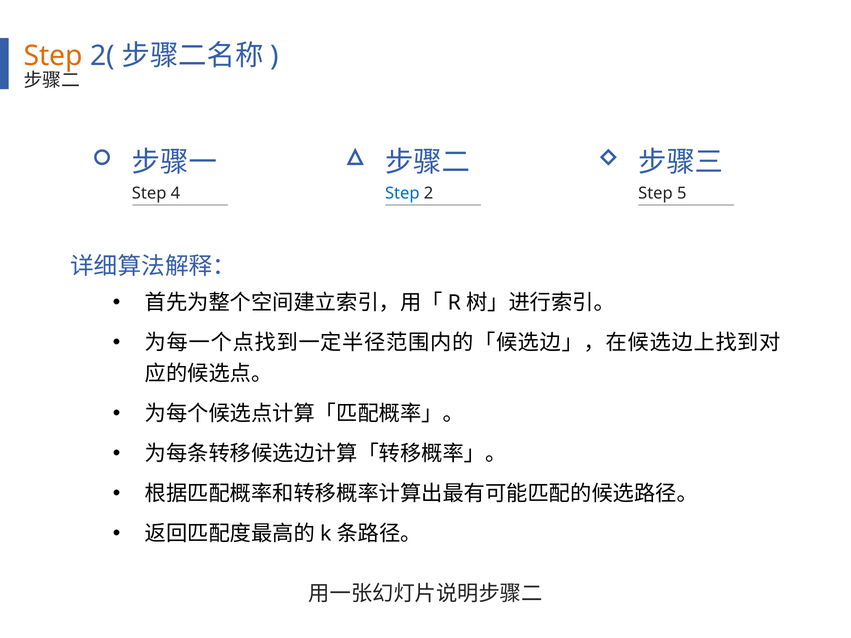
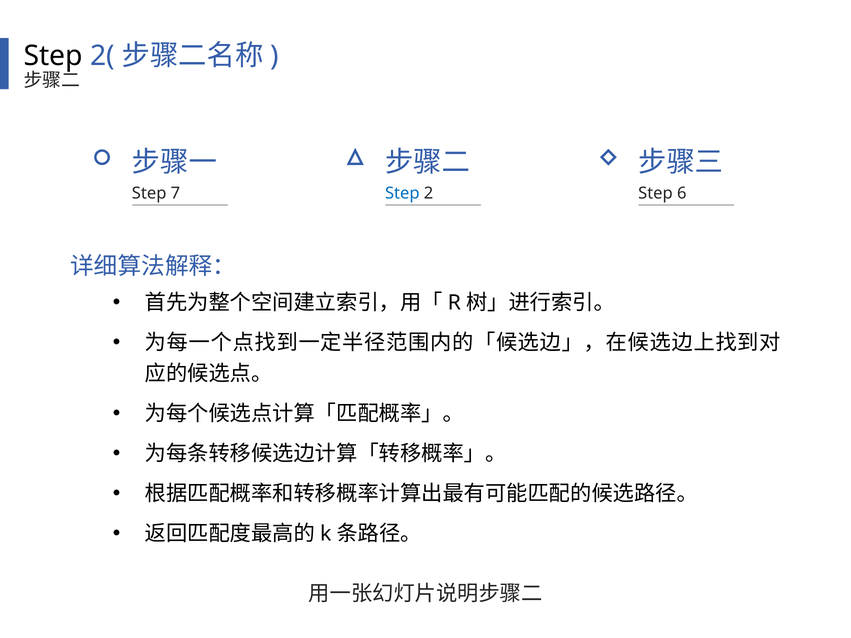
Step at (53, 56) colour: orange -> black
4: 4 -> 7
5: 5 -> 6
